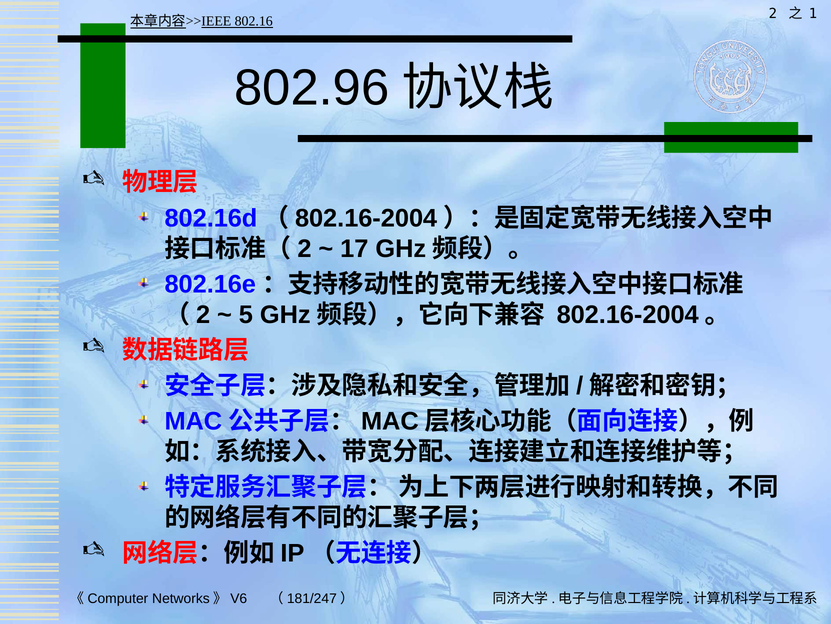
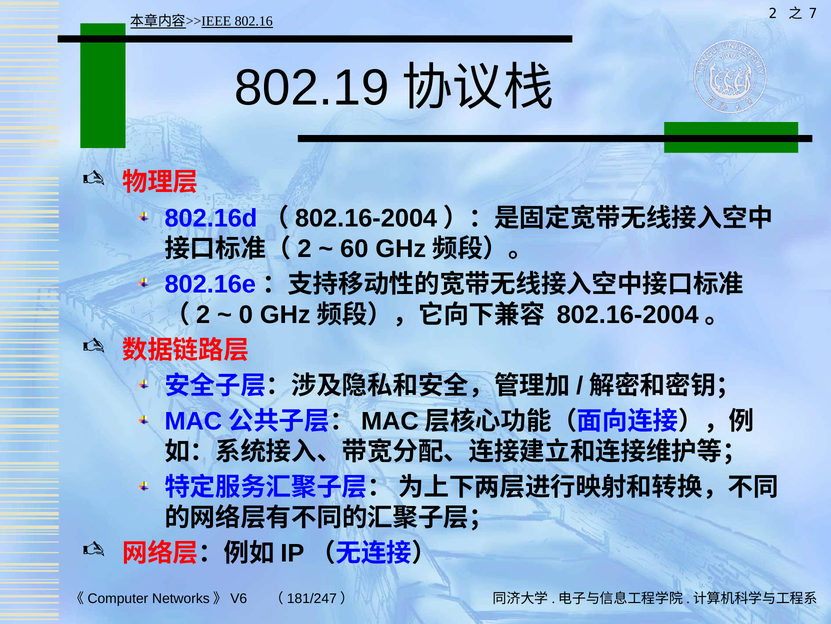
1: 1 -> 7
802.96: 802.96 -> 802.19
17: 17 -> 60
5: 5 -> 0
